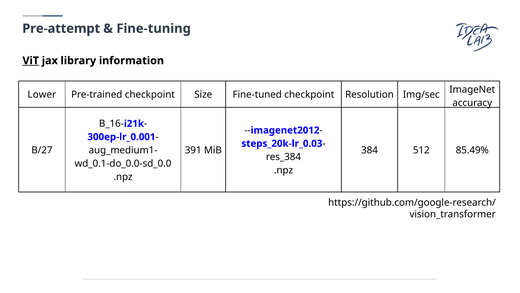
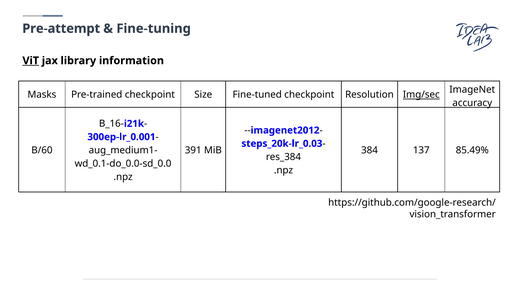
Lower: Lower -> Masks
Img/sec underline: none -> present
B/27: B/27 -> B/60
512: 512 -> 137
